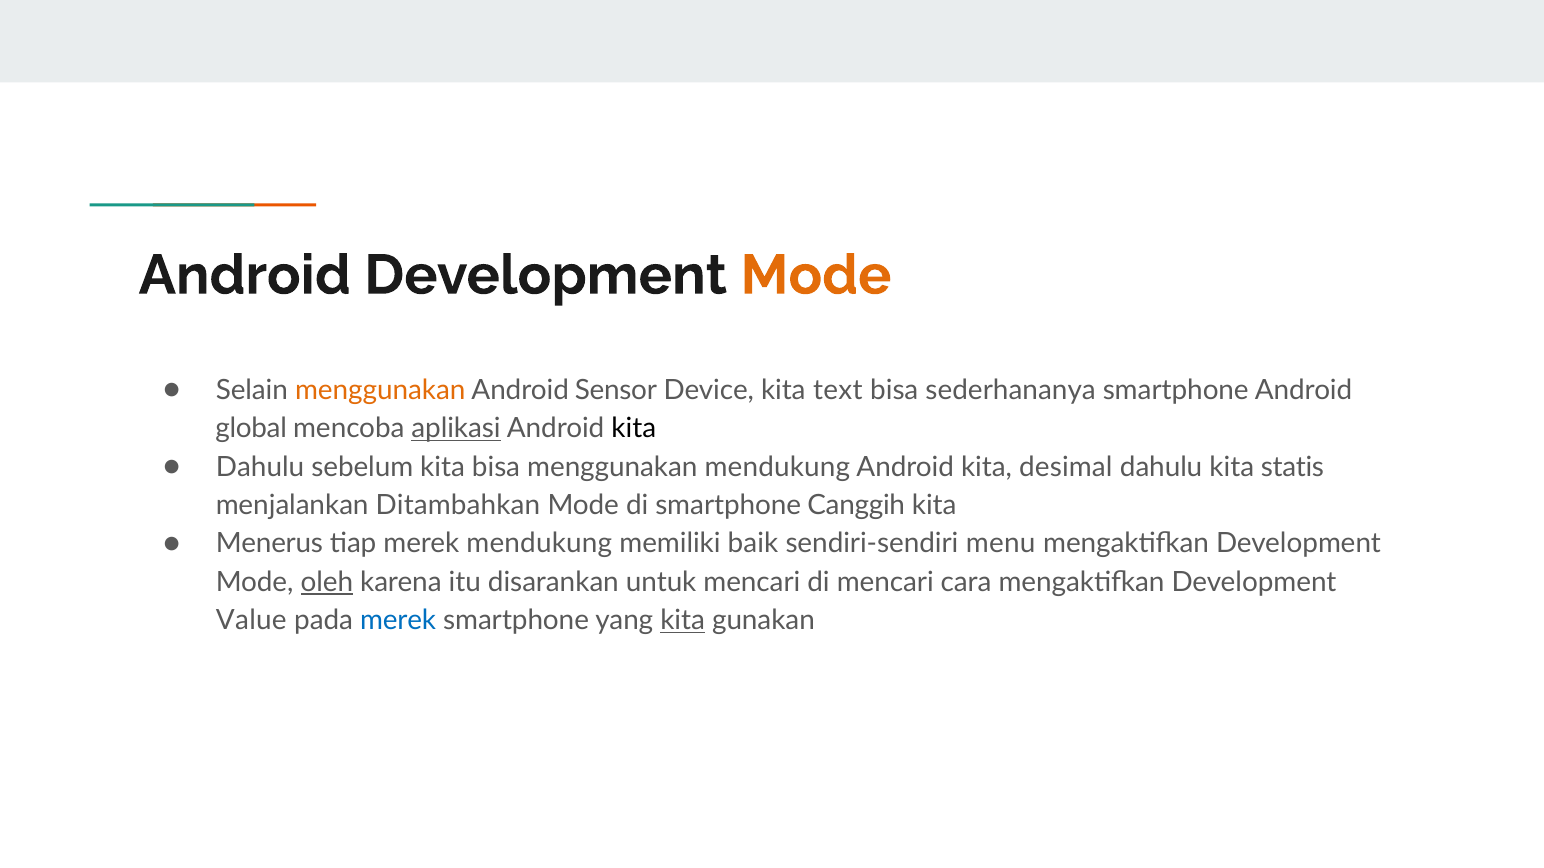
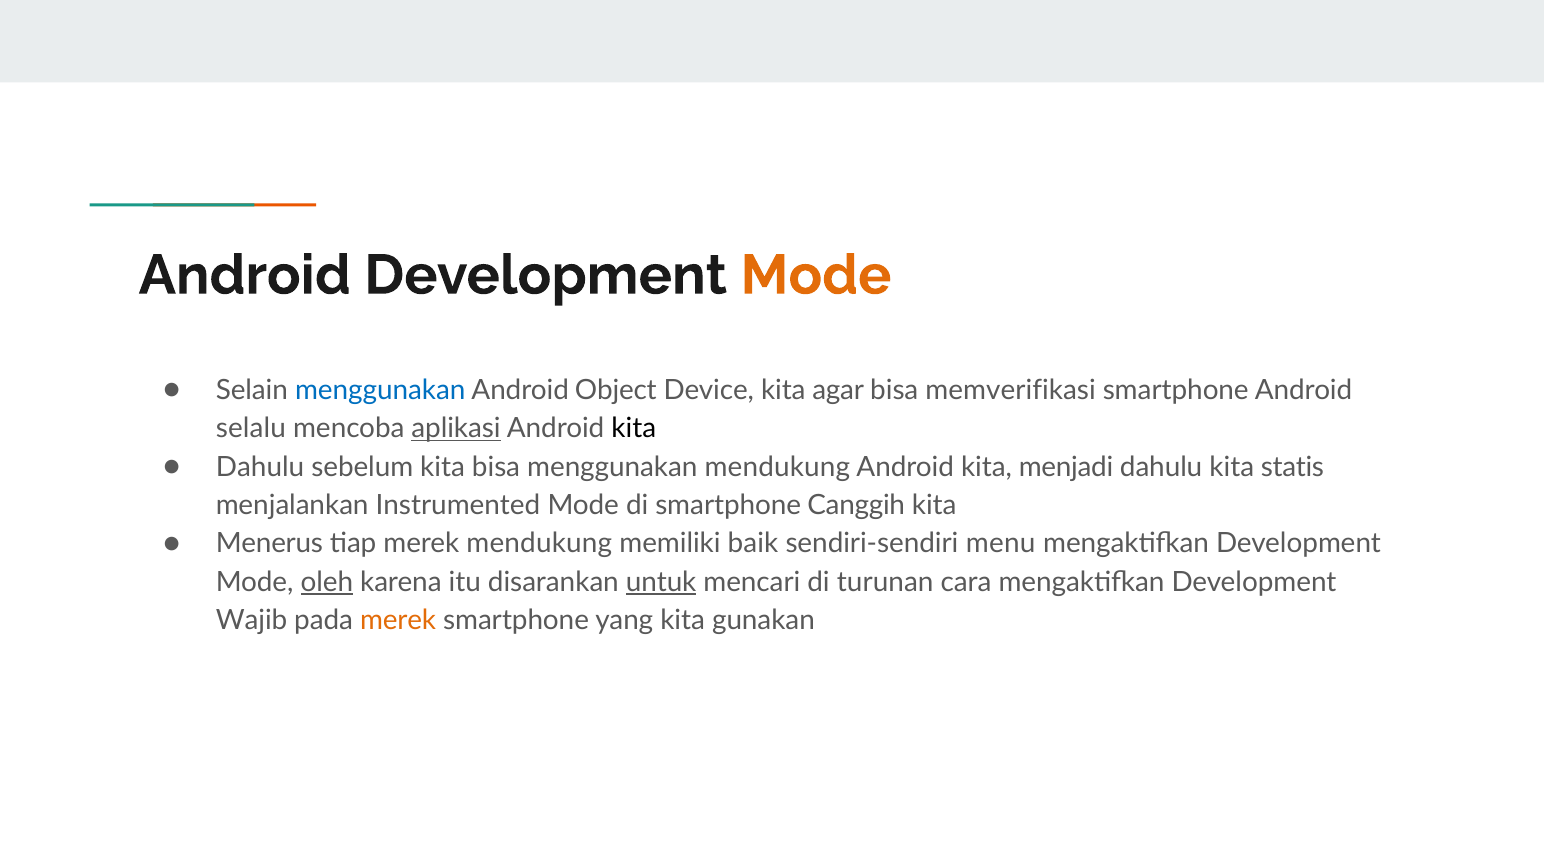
menggunakan at (380, 390) colour: orange -> blue
Sensor: Sensor -> Object
text: text -> agar
sederhananya: sederhananya -> memverifikasi
global: global -> selalu
desimal: desimal -> menjadi
Ditambahkan: Ditambahkan -> Instrumented
untuk underline: none -> present
di mencari: mencari -> turunan
Value: Value -> Wajib
merek at (398, 621) colour: blue -> orange
kita at (683, 621) underline: present -> none
